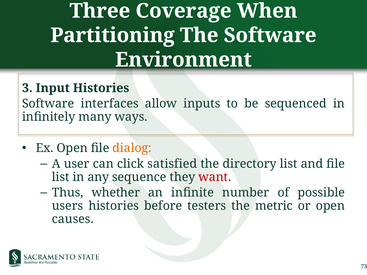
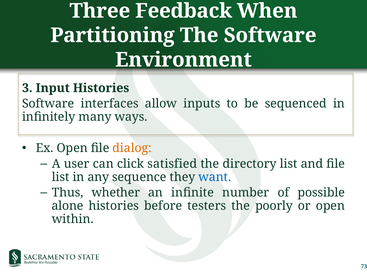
Coverage: Coverage -> Feedback
want colour: red -> blue
users: users -> alone
metric: metric -> poorly
causes: causes -> within
